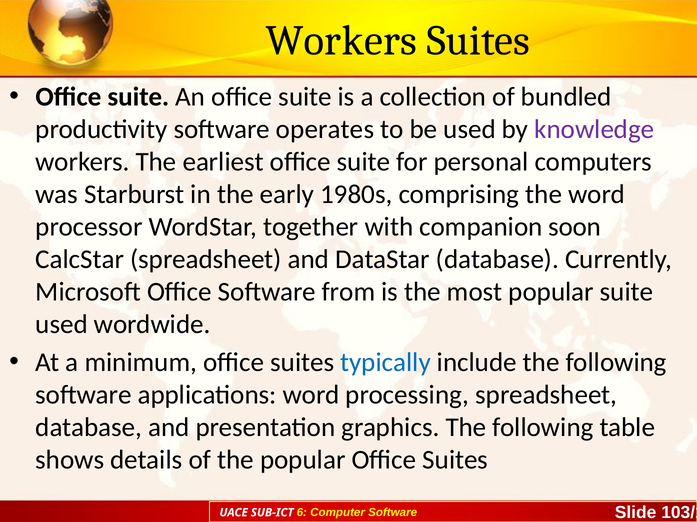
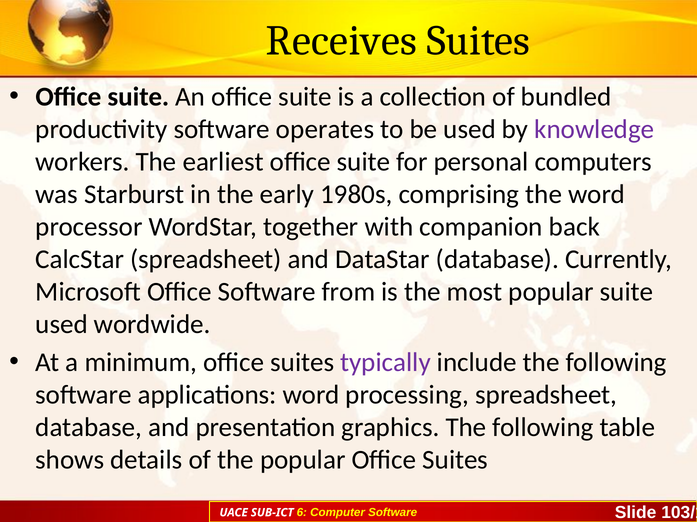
Workers at (341, 41): Workers -> Receives
soon: soon -> back
typically colour: blue -> purple
